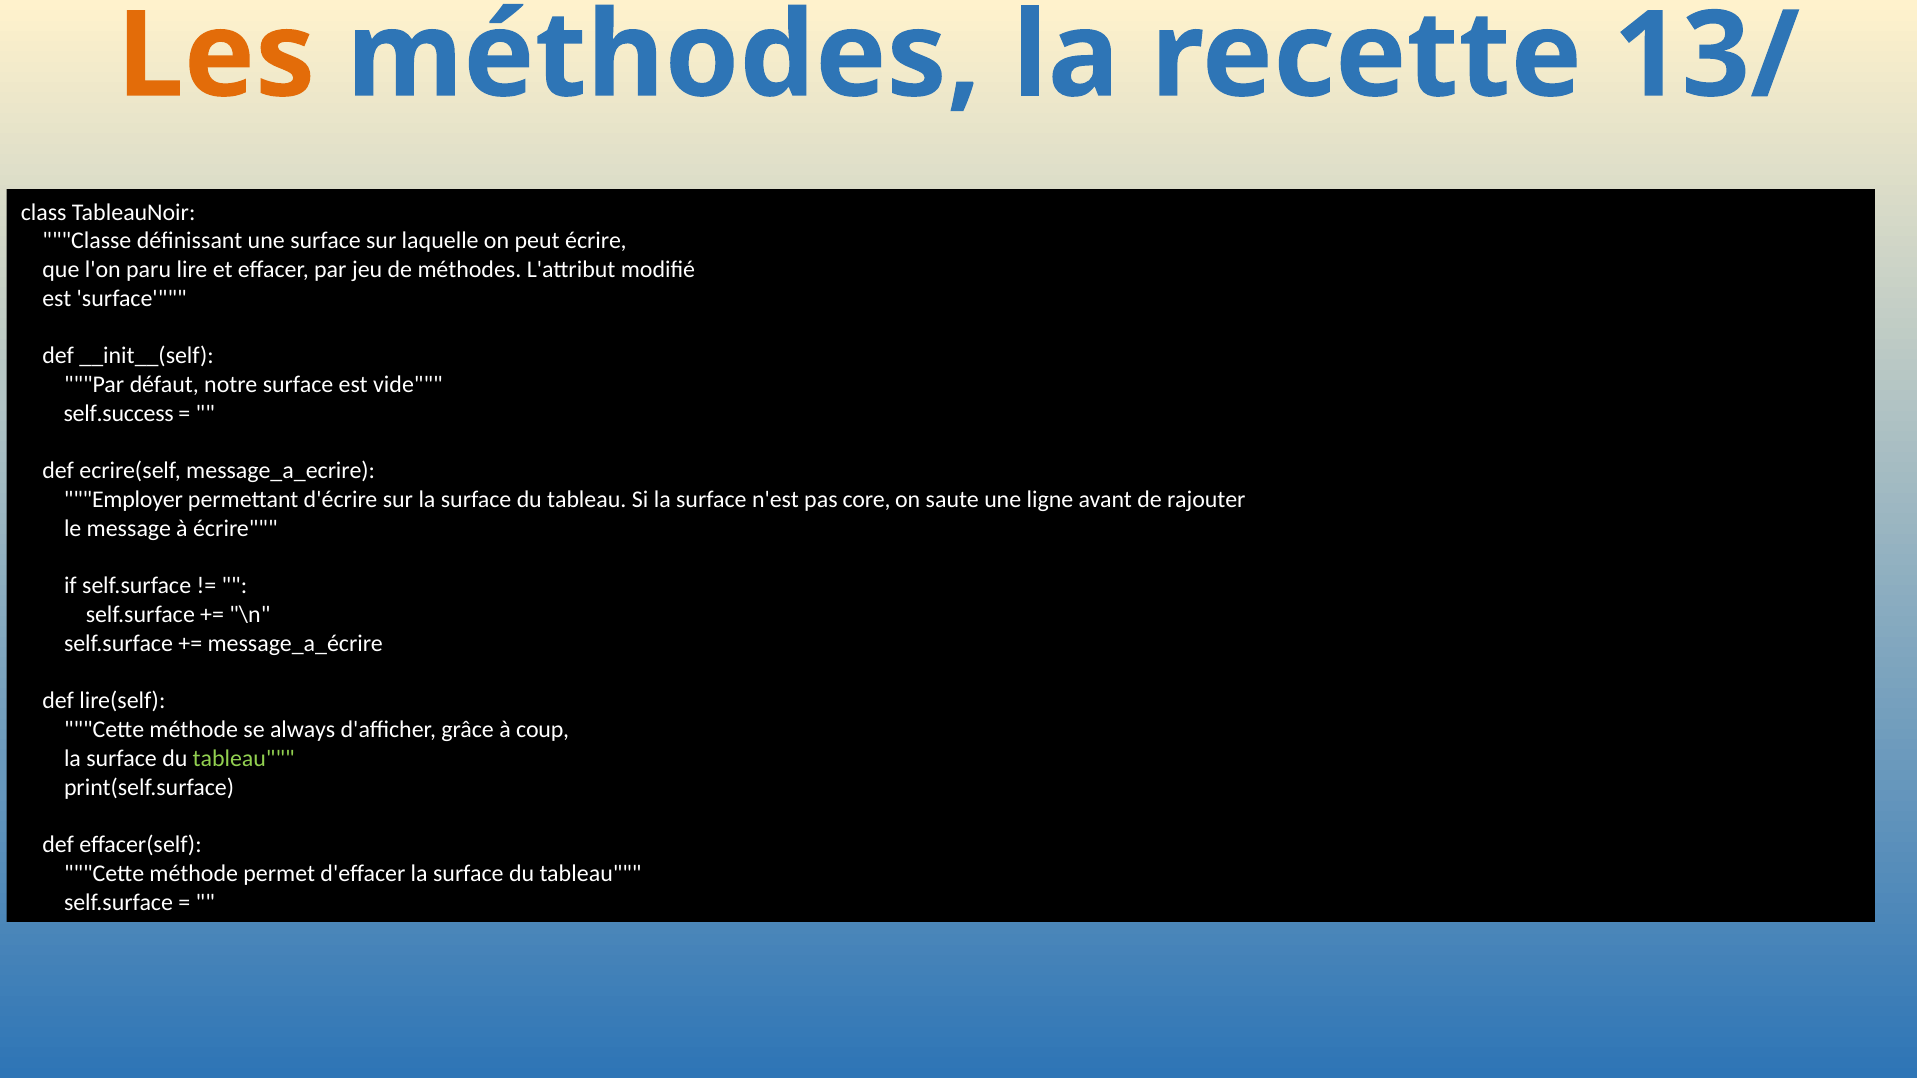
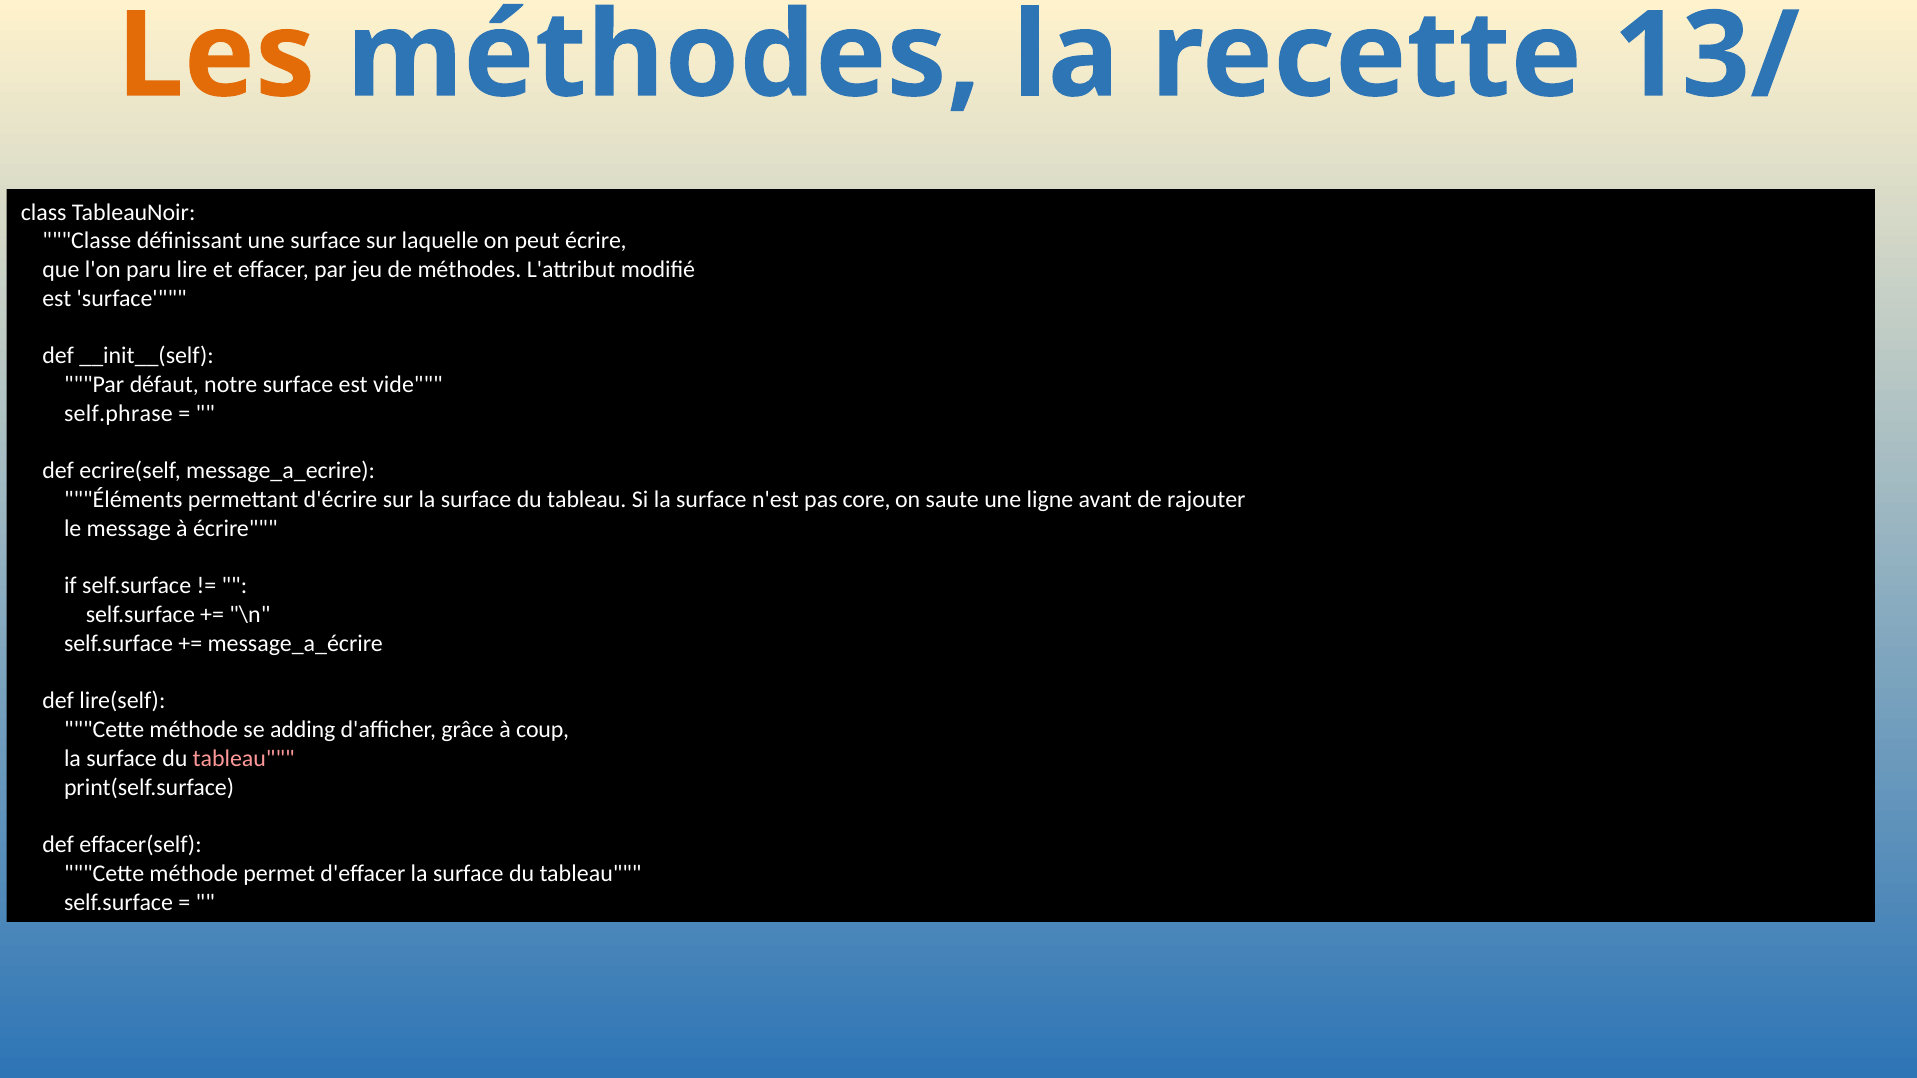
self.success: self.success -> self.phrase
Employer: Employer -> Éléments
always: always -> adding
tableau at (244, 759) colour: light green -> pink
